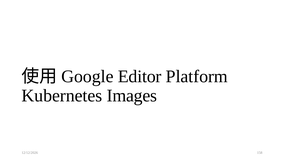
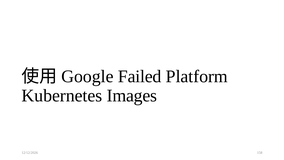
Editor: Editor -> Failed
